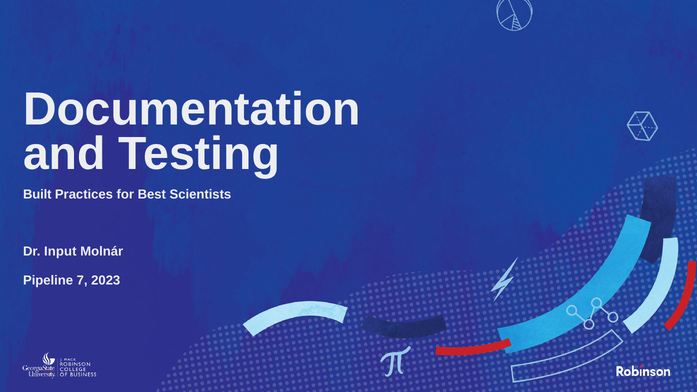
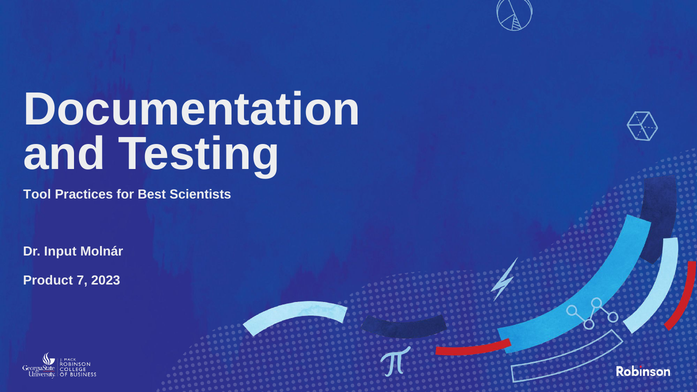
Built: Built -> Tool
Pipeline: Pipeline -> Product
